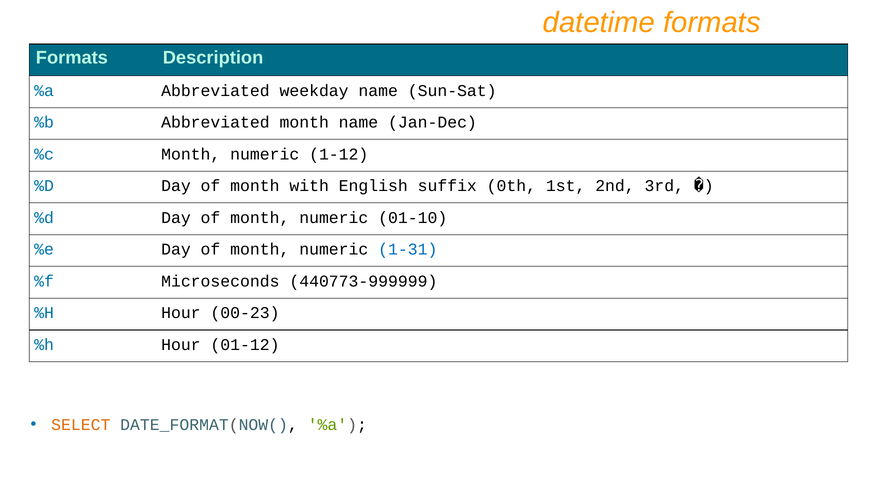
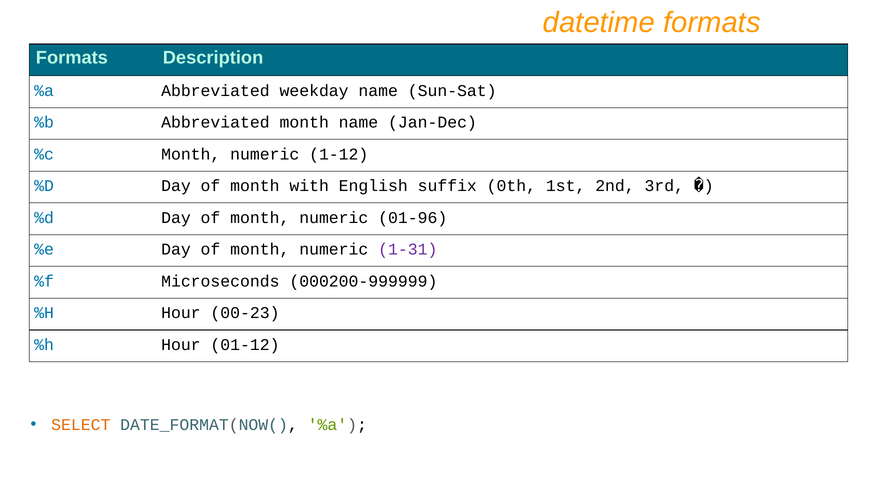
01-10: 01-10 -> 01-96
1-31 colour: blue -> purple
440773-999999: 440773-999999 -> 000200-999999
